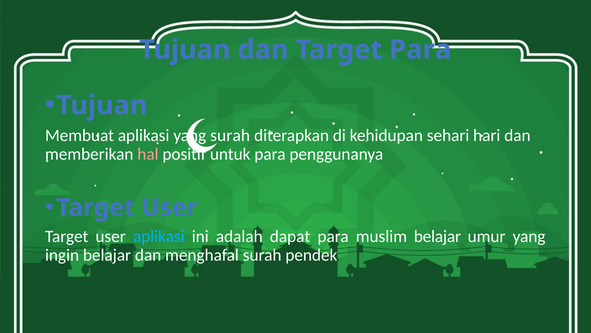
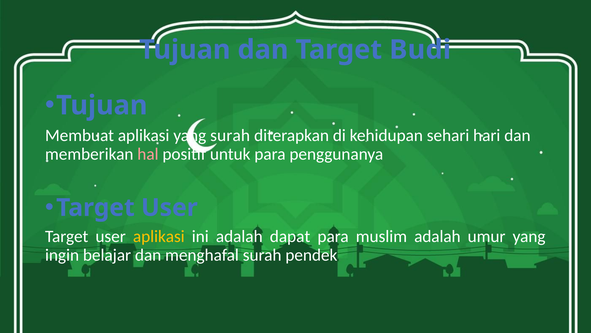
Target Para: Para -> Budi
aplikasi at (159, 236) colour: light blue -> yellow
muslim belajar: belajar -> adalah
